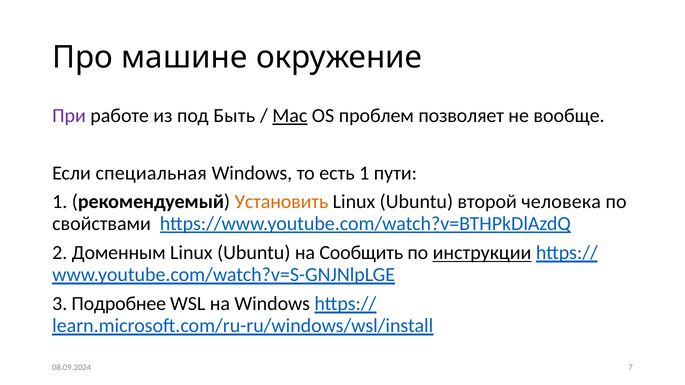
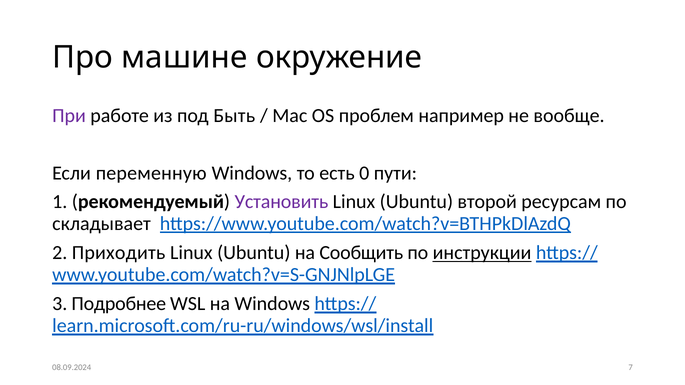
Mac underline: present -> none
позволяет: позволяет -> например
специальная: специальная -> переменную
есть 1: 1 -> 0
Установить colour: orange -> purple
человека: человека -> ресурсам
свойствами: свойствами -> складывает
Доменным: Доменным -> Приходить
